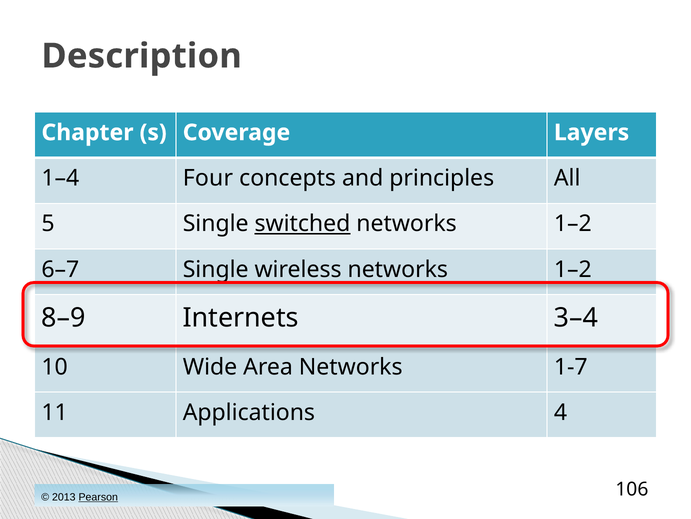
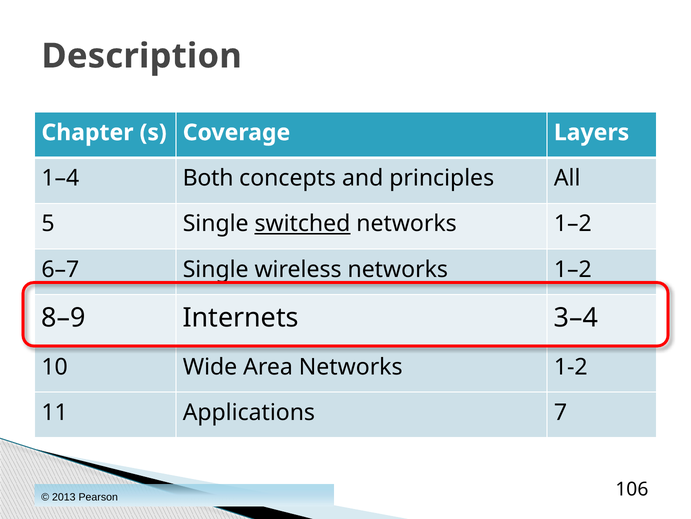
Four: Four -> Both
1-7: 1-7 -> 1-2
4: 4 -> 7
Pearson underline: present -> none
